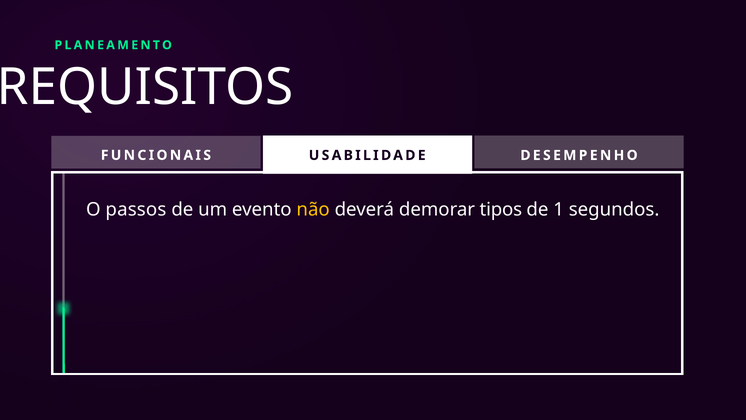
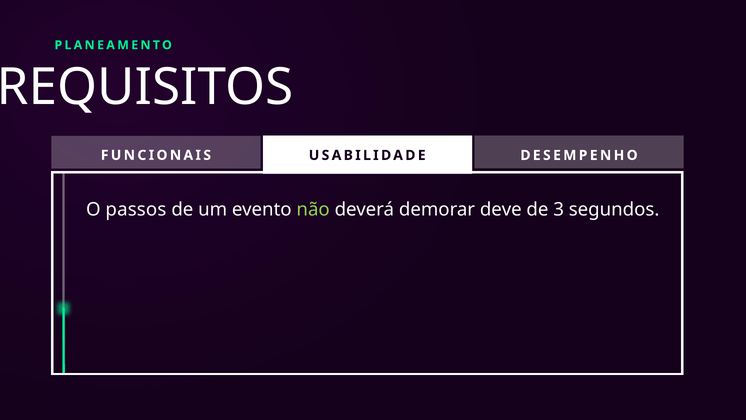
não colour: yellow -> light green
tipos: tipos -> deve
1: 1 -> 3
